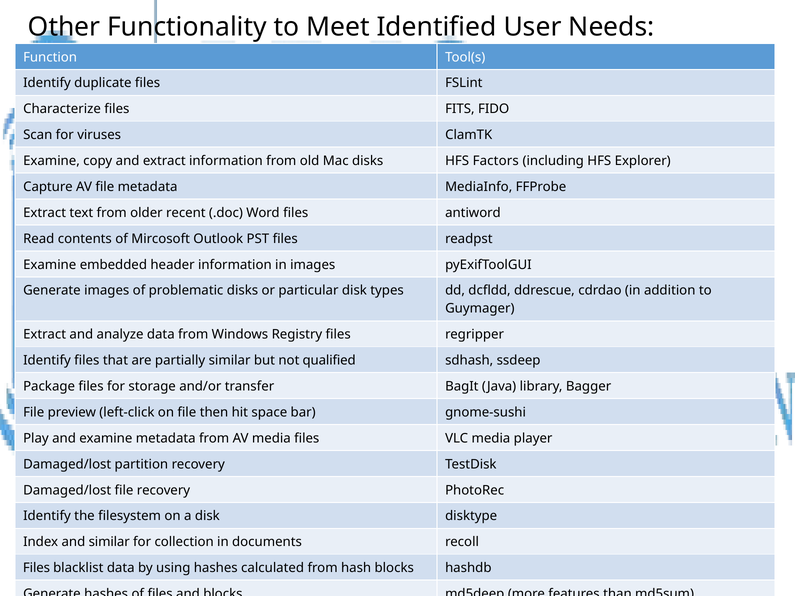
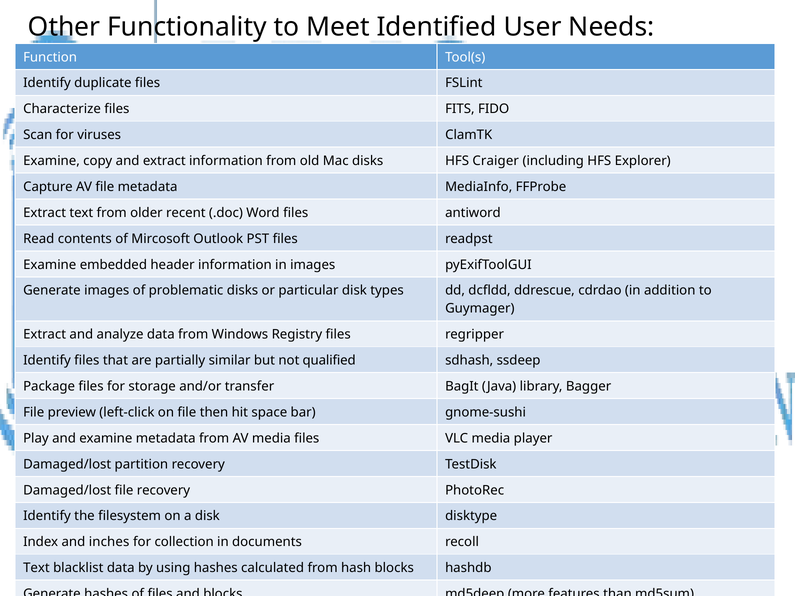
Factors: Factors -> Craiger
and similar: similar -> inches
Files at (36, 568): Files -> Text
